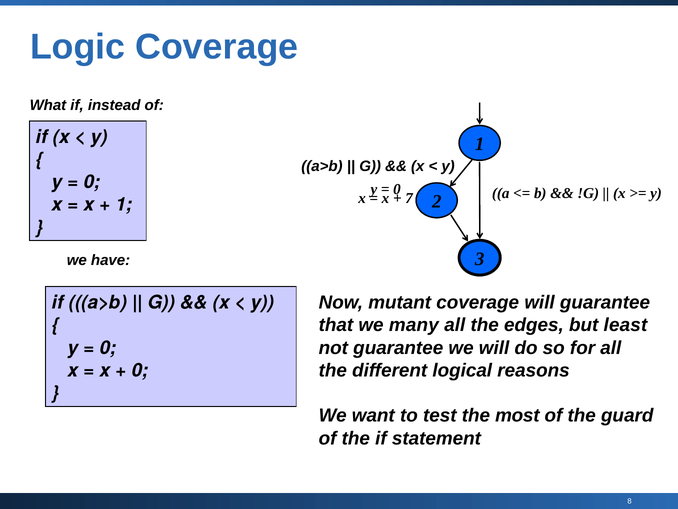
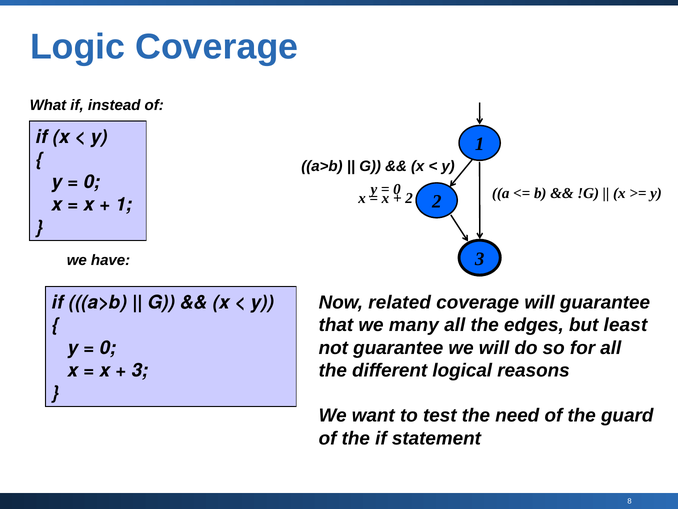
7 at (409, 198): 7 -> 2
mutant: mutant -> related
0 at (140, 370): 0 -> 3
most: most -> need
